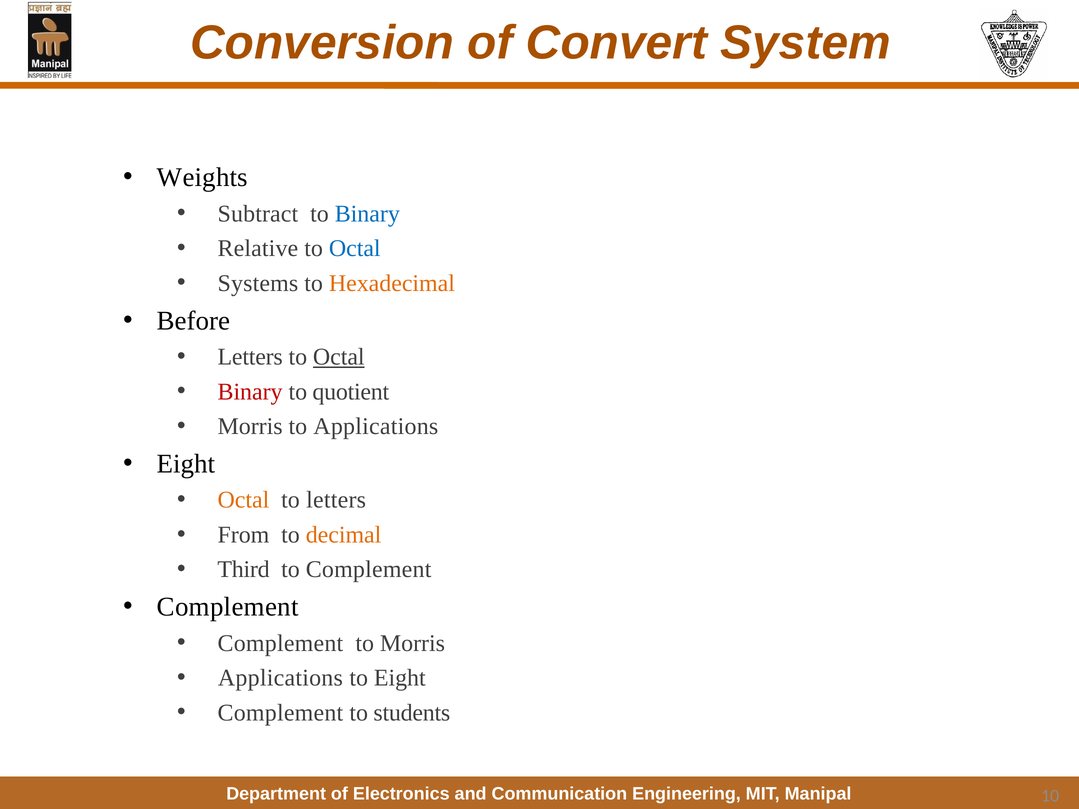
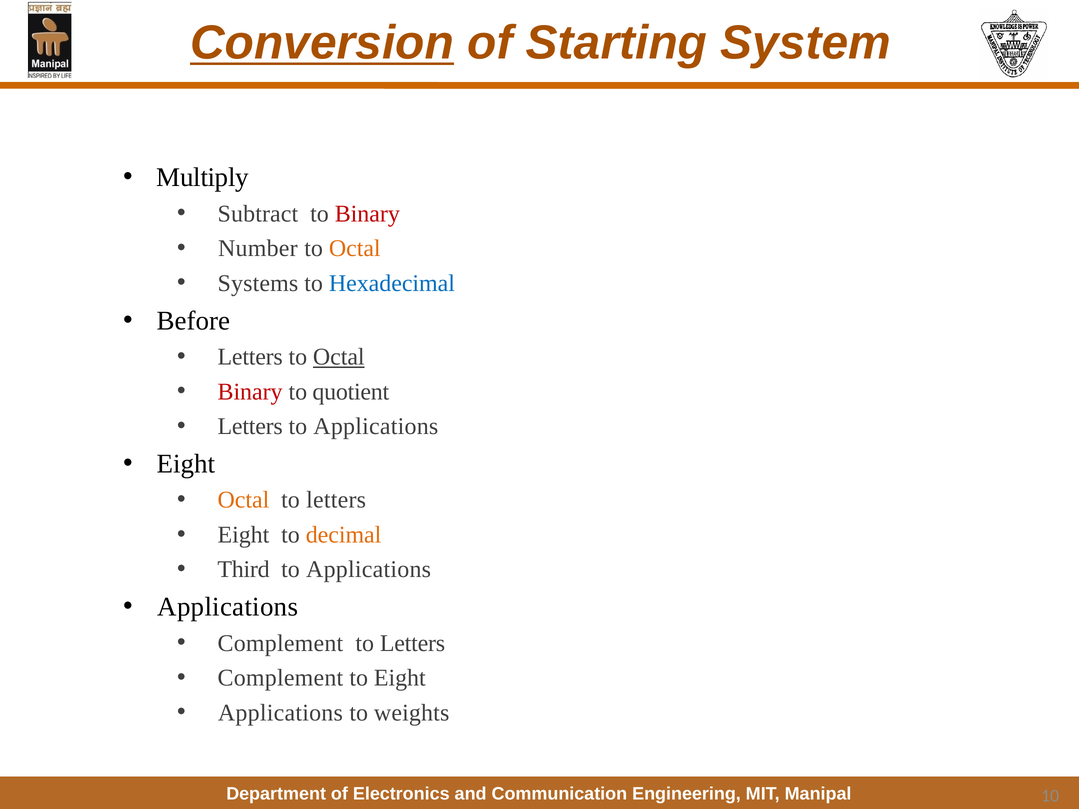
Conversion underline: none -> present
Convert: Convert -> Starting
Weights: Weights -> Multiply
Binary at (367, 214) colour: blue -> red
Relative: Relative -> Number
Octal at (355, 249) colour: blue -> orange
Hexadecimal colour: orange -> blue
Morris at (250, 427): Morris -> Letters
From at (243, 535): From -> Eight
Complement at (369, 570): Complement -> Applications
Complement at (228, 607): Complement -> Applications
Morris at (412, 643): Morris -> Letters
Applications at (280, 678): Applications -> Complement
Complement at (280, 713): Complement -> Applications
students: students -> weights
